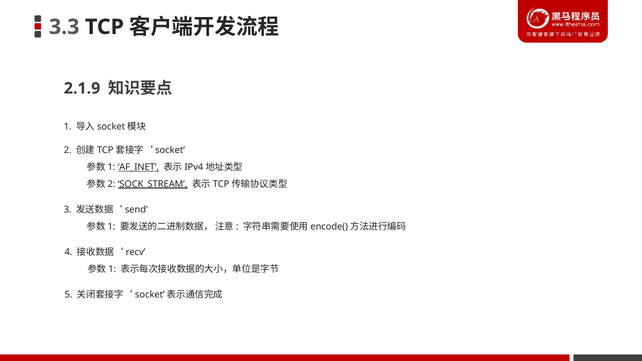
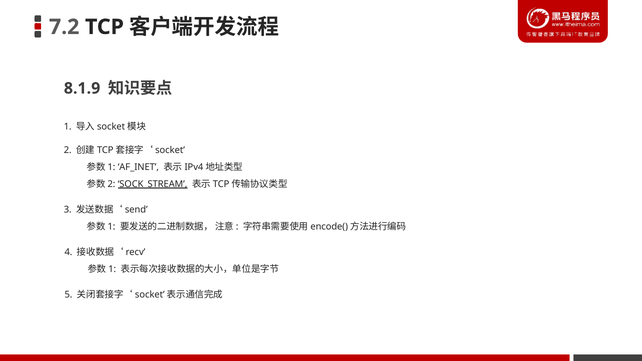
3.3: 3.3 -> 7.2
2.1.9: 2.1.9 -> 8.1.9
AF_INET underline: present -> none
